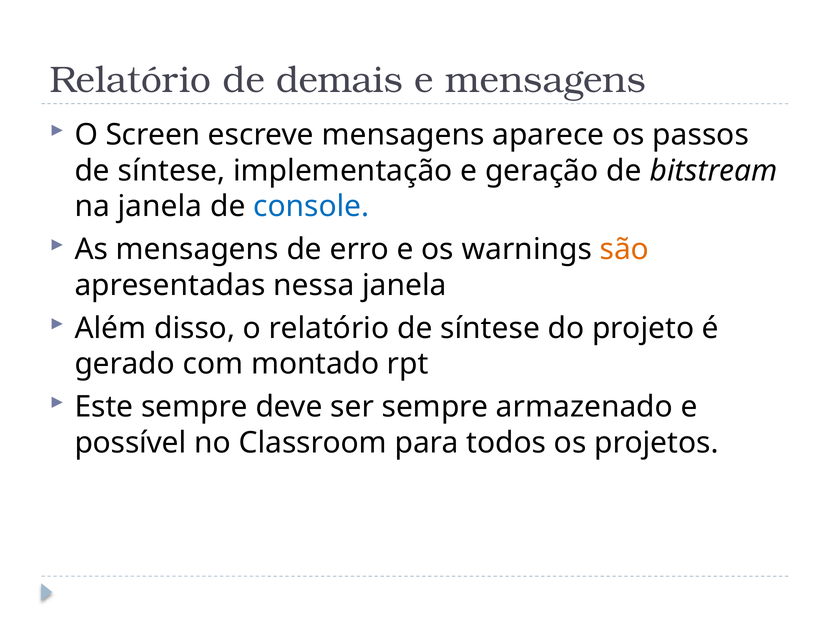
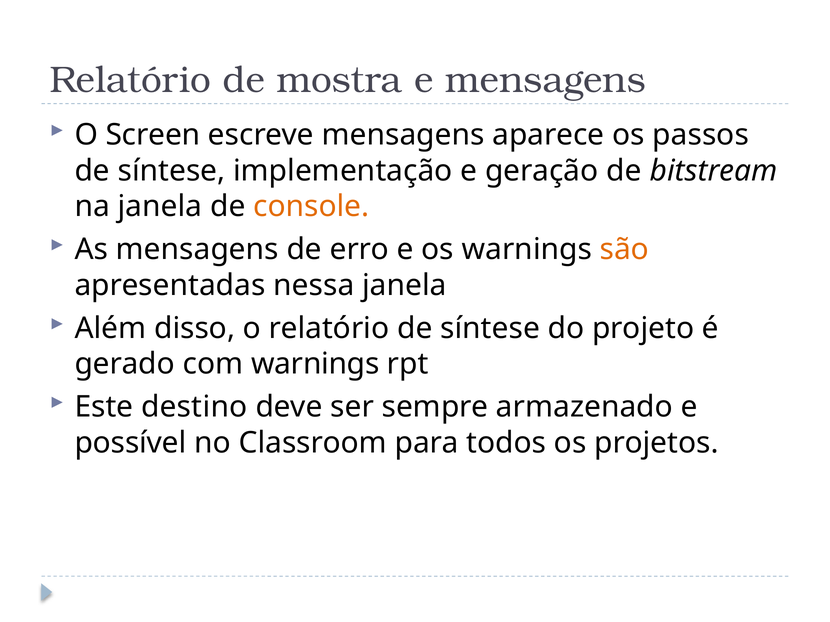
demais: demais -> mostra
console colour: blue -> orange
com montado: montado -> warnings
Este sempre: sempre -> destino
